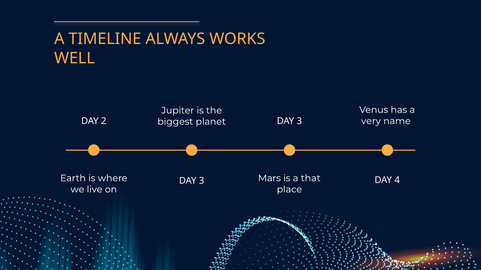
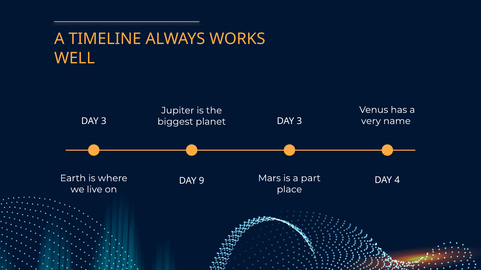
2 at (104, 121): 2 -> 3
that: that -> part
3 at (202, 181): 3 -> 9
